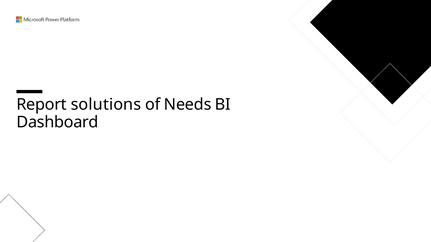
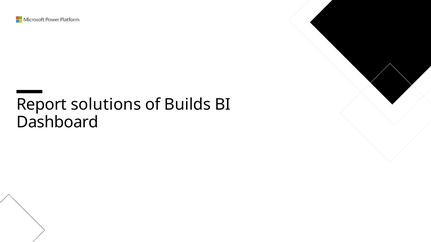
Needs: Needs -> Builds
